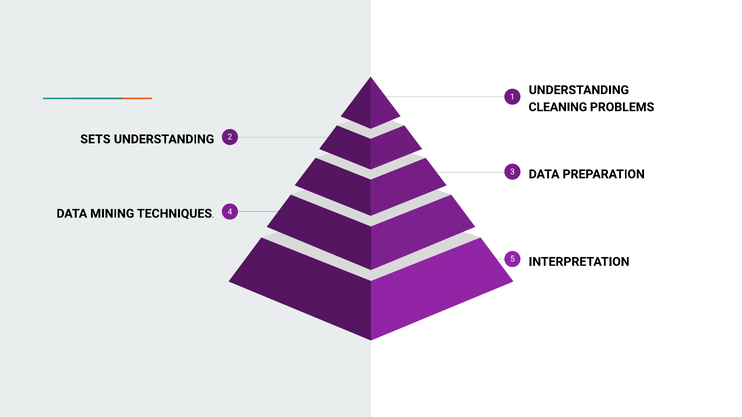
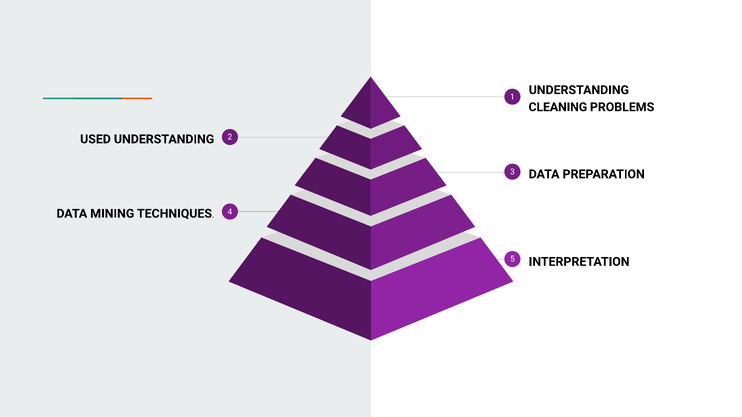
SETS: SETS -> USED
